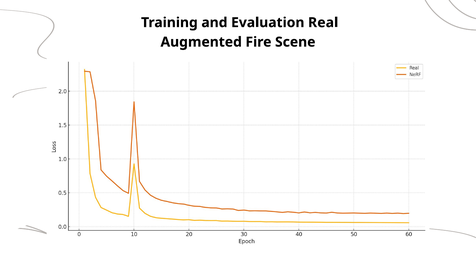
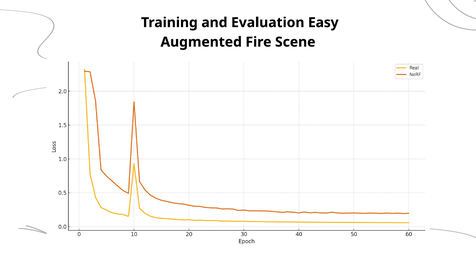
Real: Real -> Easy
